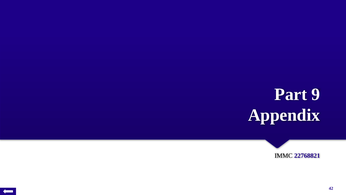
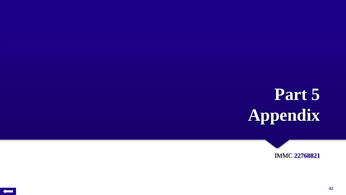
9: 9 -> 5
